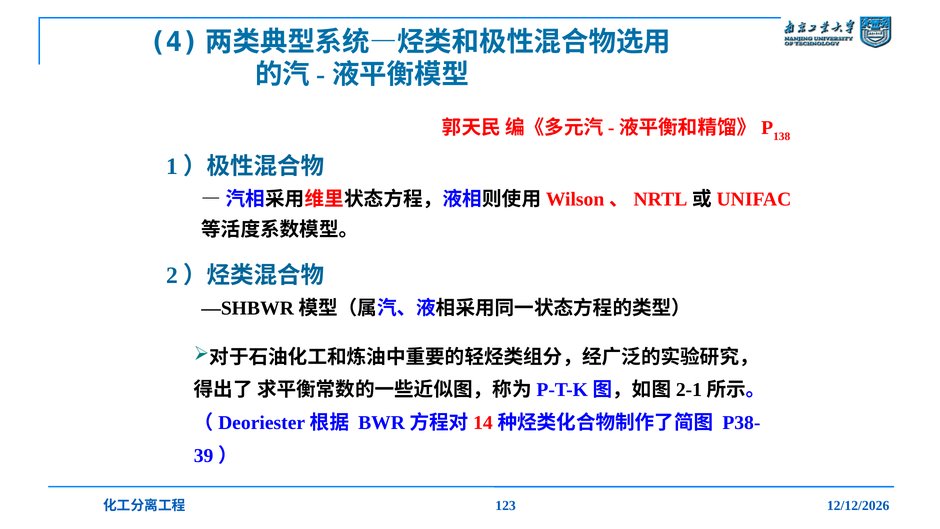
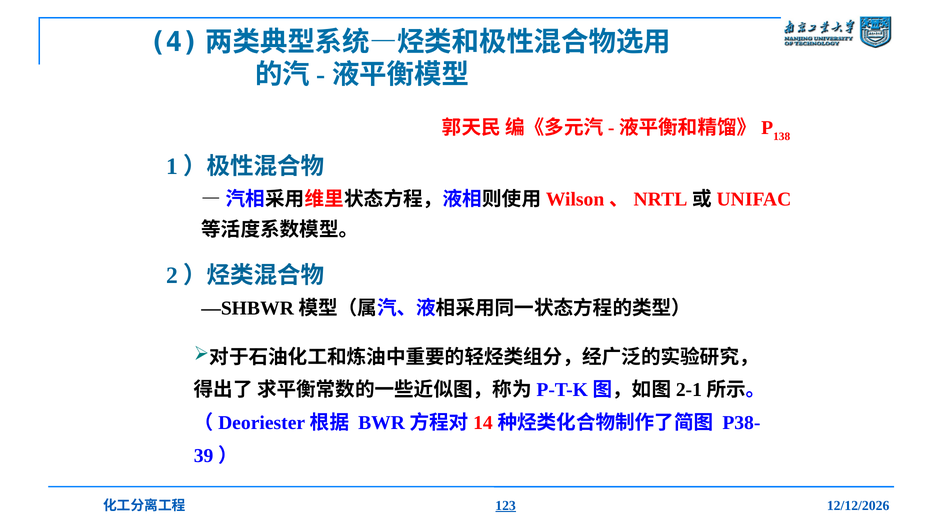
123 underline: none -> present
